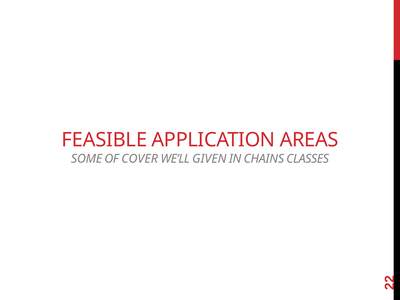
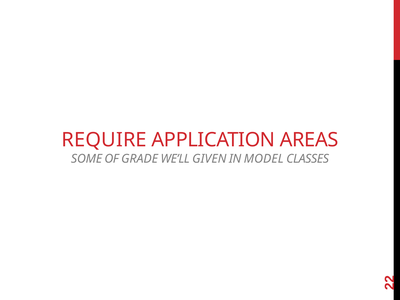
FEASIBLE: FEASIBLE -> REQUIRE
COVER: COVER -> GRADE
CHAINS: CHAINS -> MODEL
